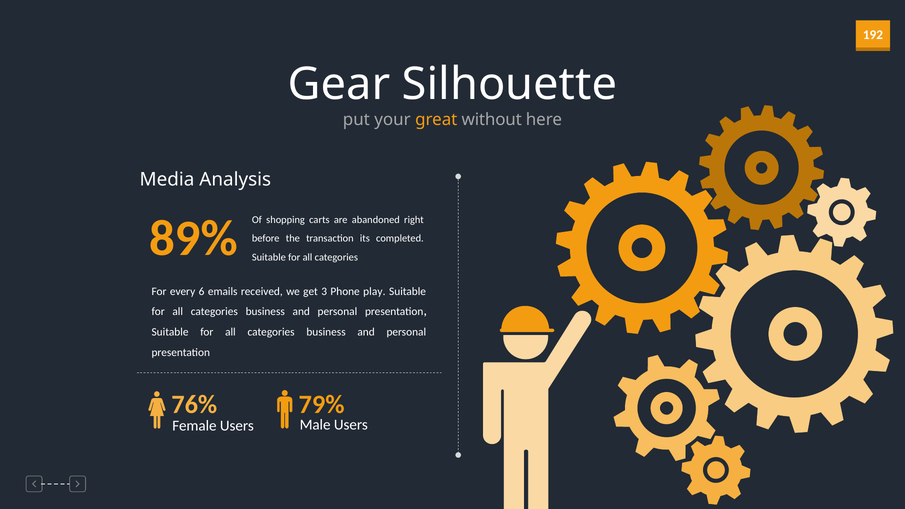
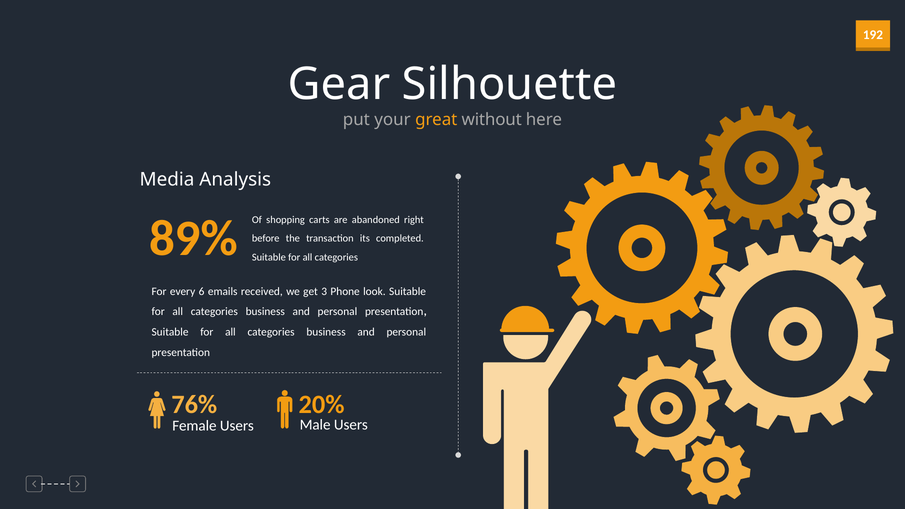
play: play -> look
79%: 79% -> 20%
